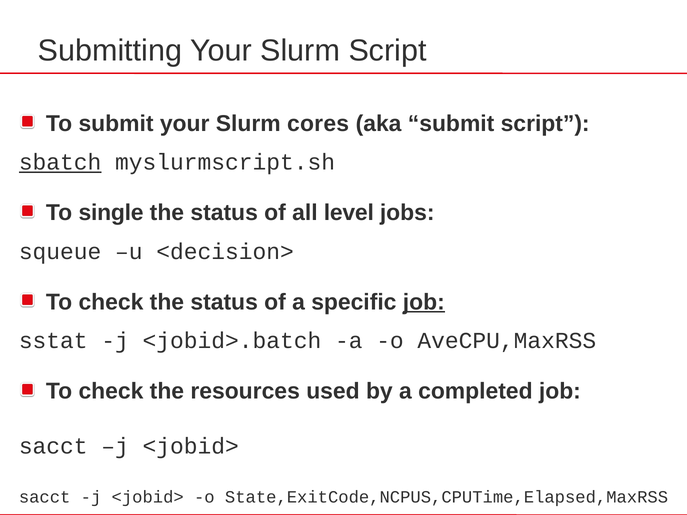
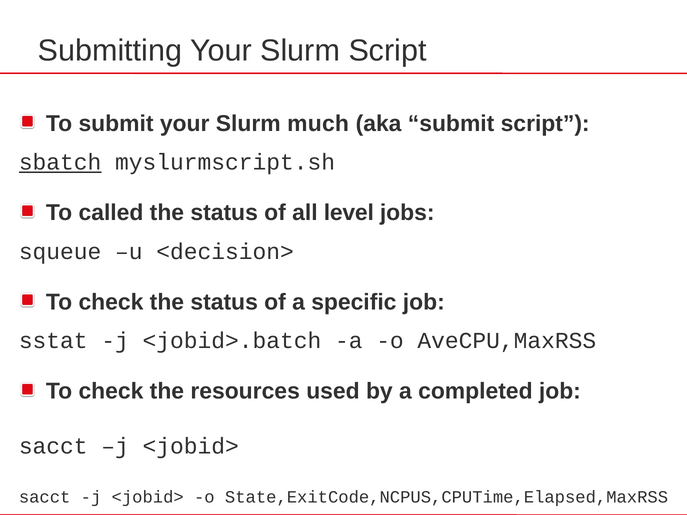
cores: cores -> much
single: single -> called
job at (424, 302) underline: present -> none
